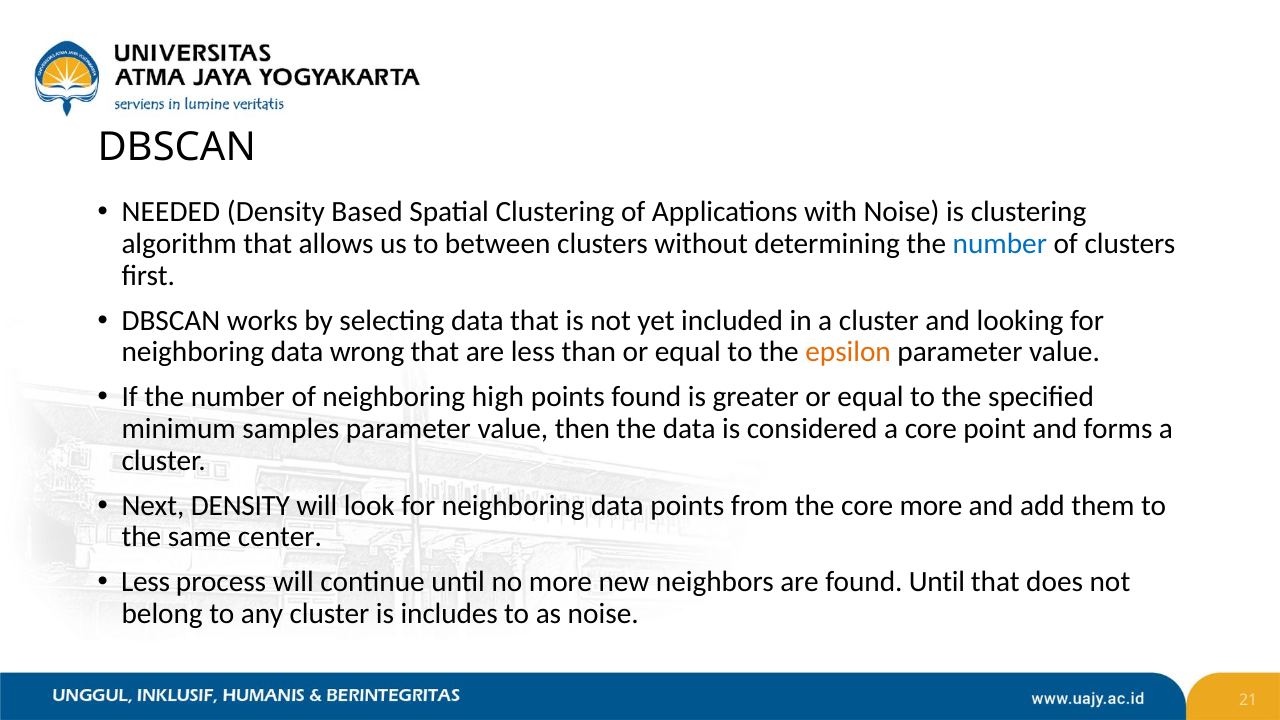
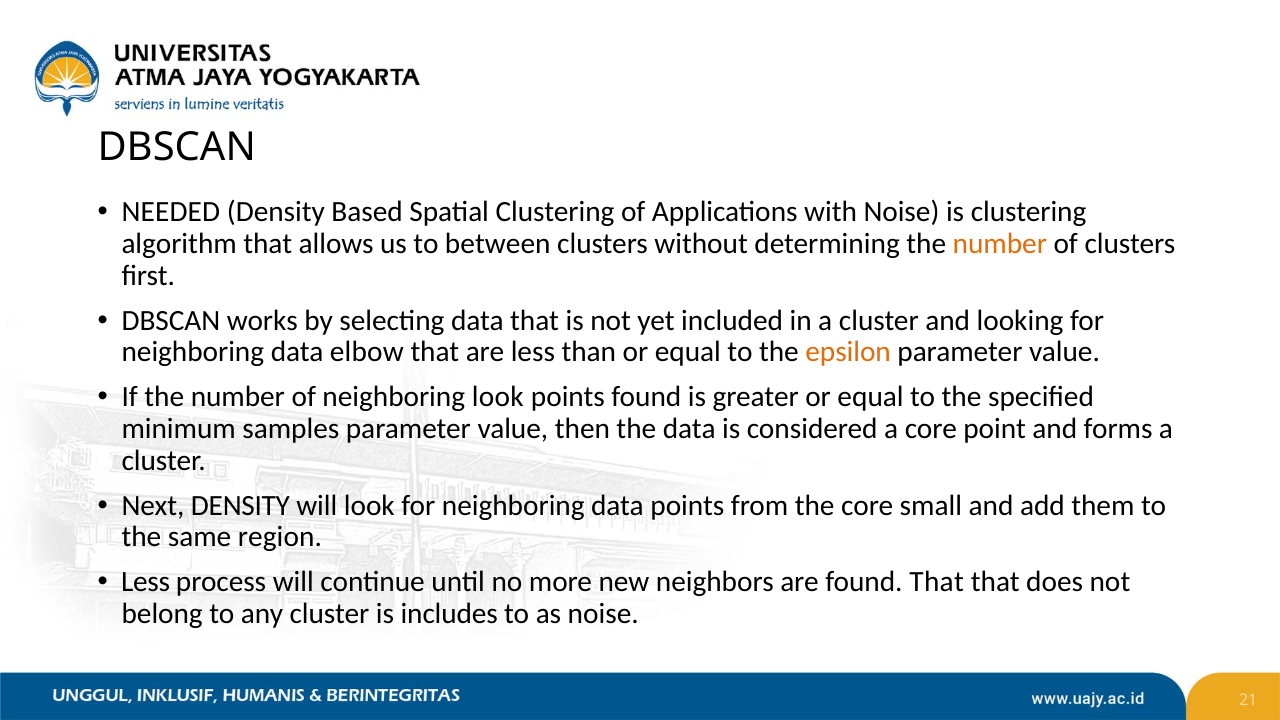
number at (1000, 244) colour: blue -> orange
wrong: wrong -> elbow
neighboring high: high -> look
core more: more -> small
center: center -> region
found Until: Until -> That
